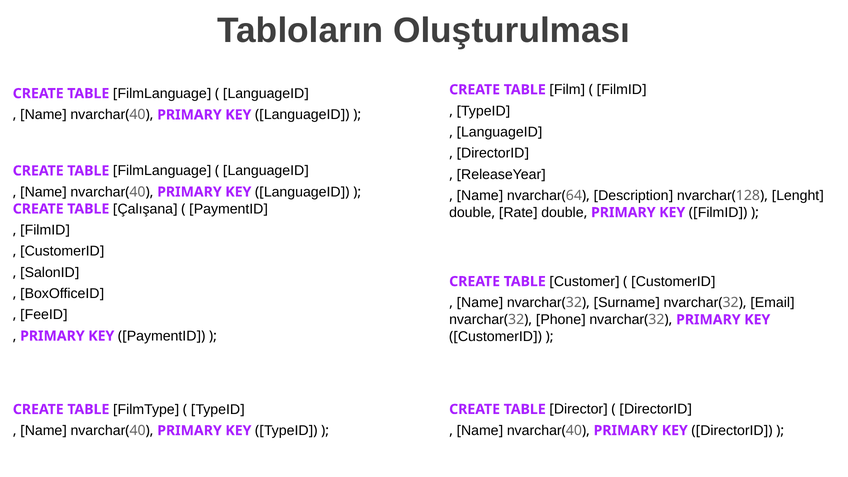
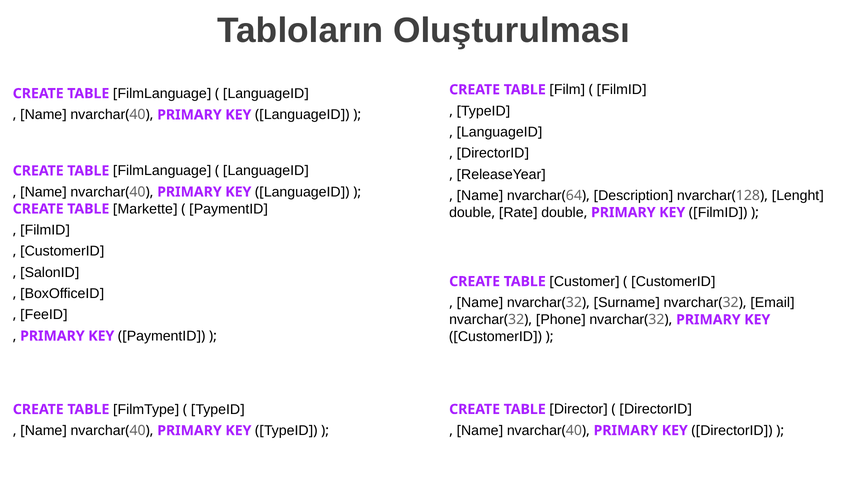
Çalışana: Çalışana -> Markette
